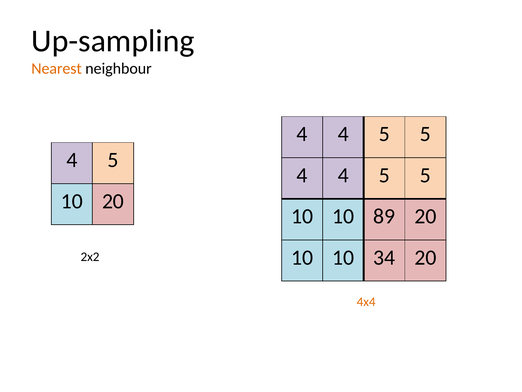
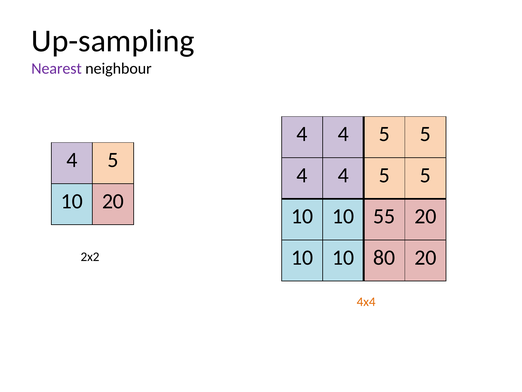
Nearest colour: orange -> purple
89: 89 -> 55
34: 34 -> 80
